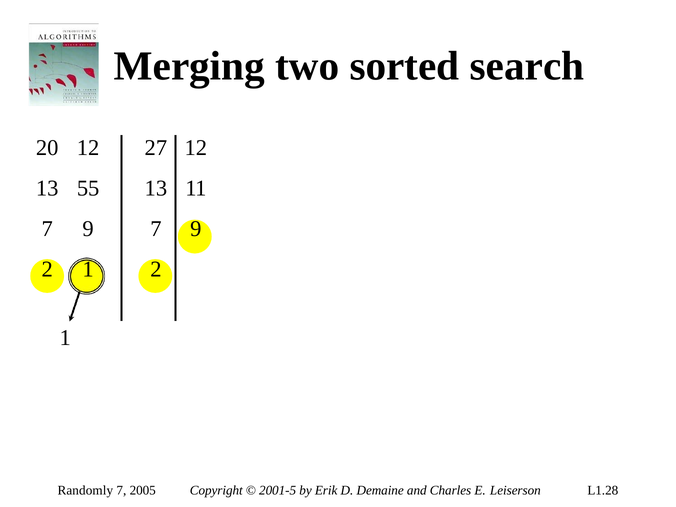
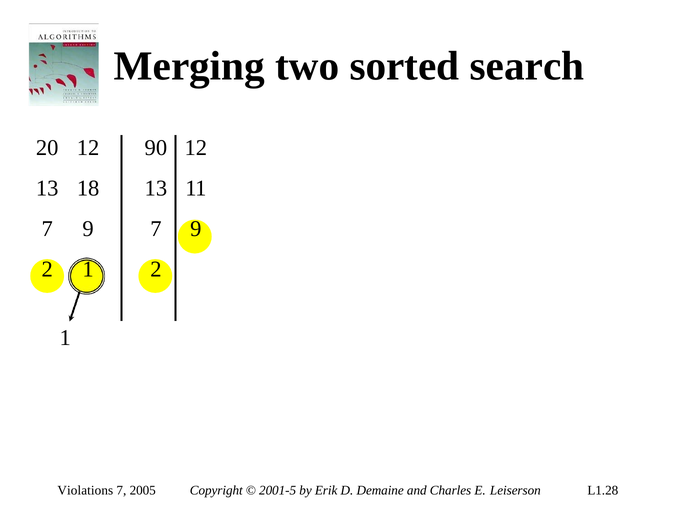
27: 27 -> 90
55: 55 -> 18
Randomly: Randomly -> Violations
